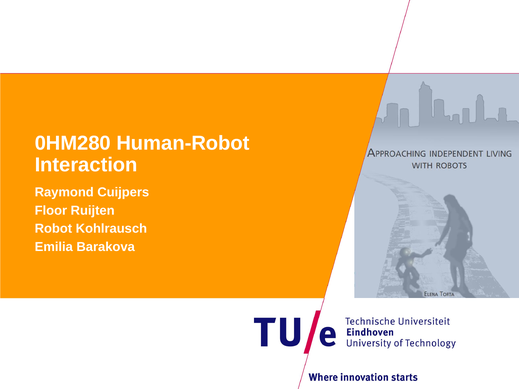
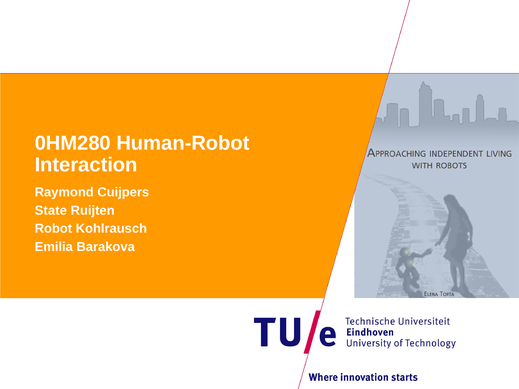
Floor: Floor -> State
